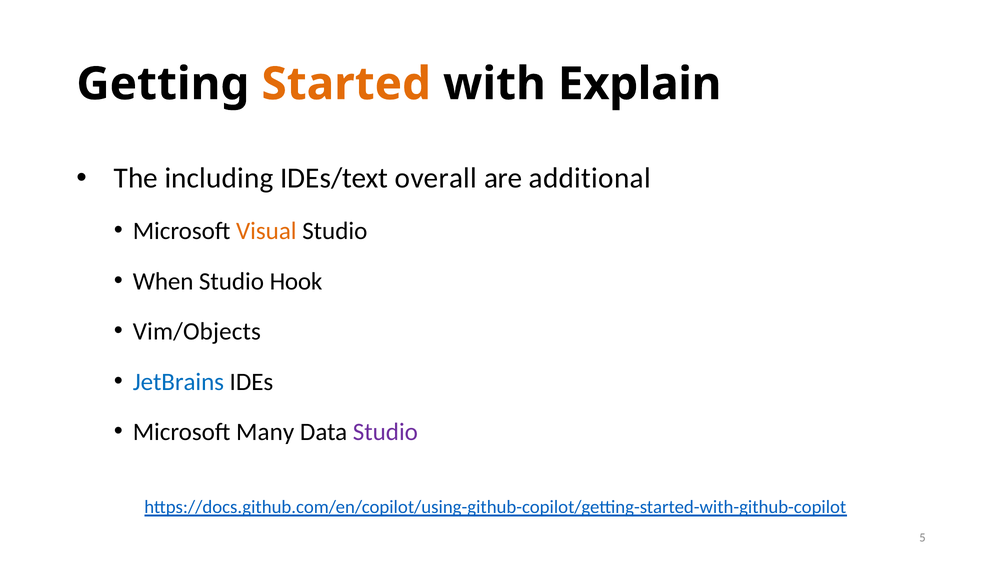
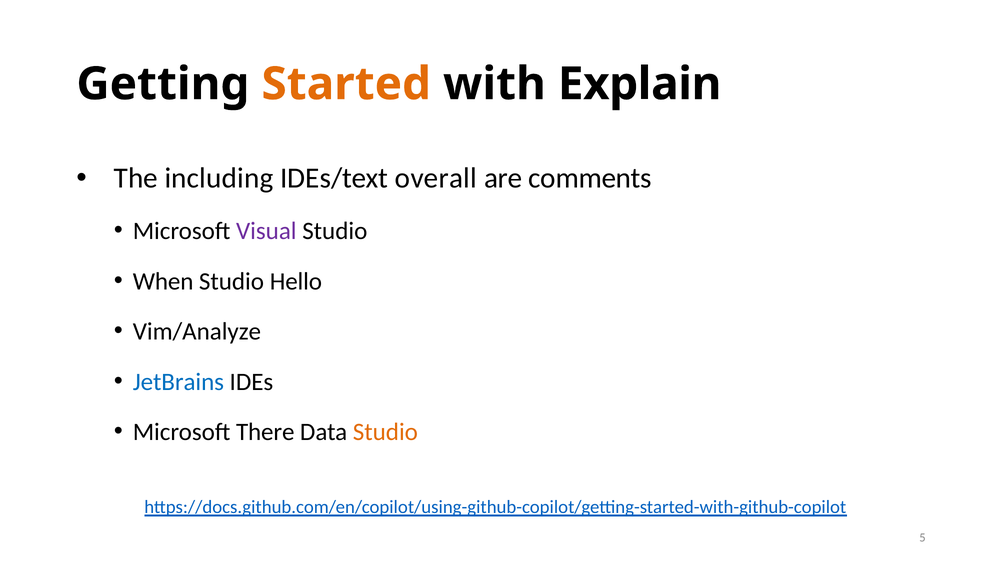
additional: additional -> comments
Visual colour: orange -> purple
Hook: Hook -> Hello
Vim/Objects: Vim/Objects -> Vim/Analyze
Many: Many -> There
Studio at (385, 433) colour: purple -> orange
